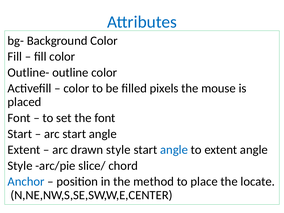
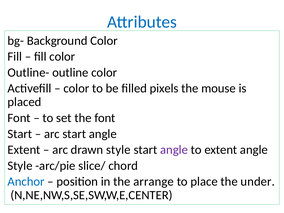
angle at (174, 150) colour: blue -> purple
method: method -> arrange
locate: locate -> under
